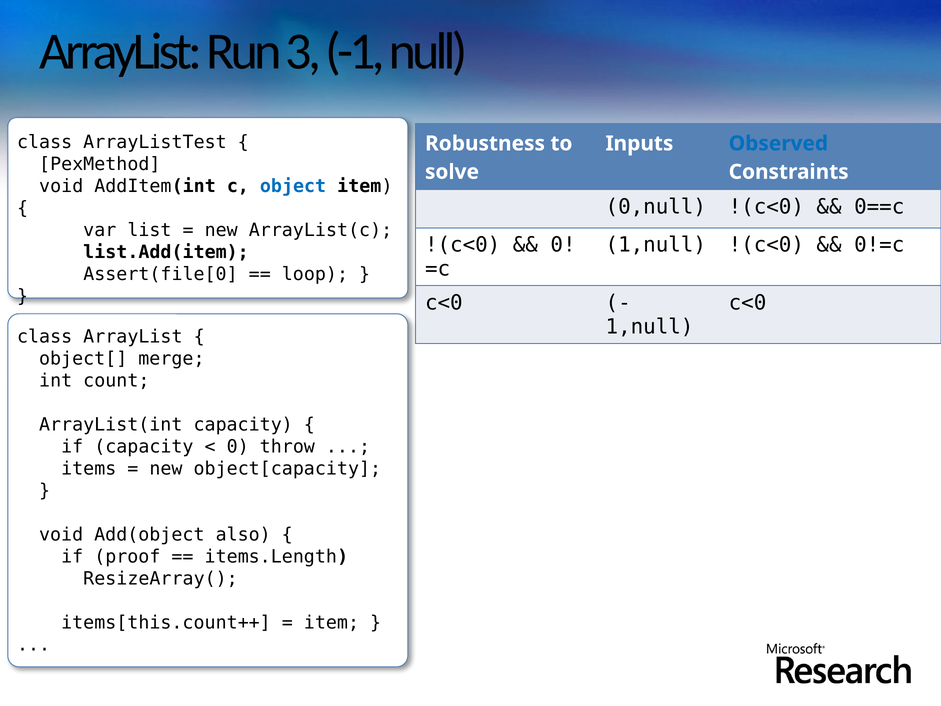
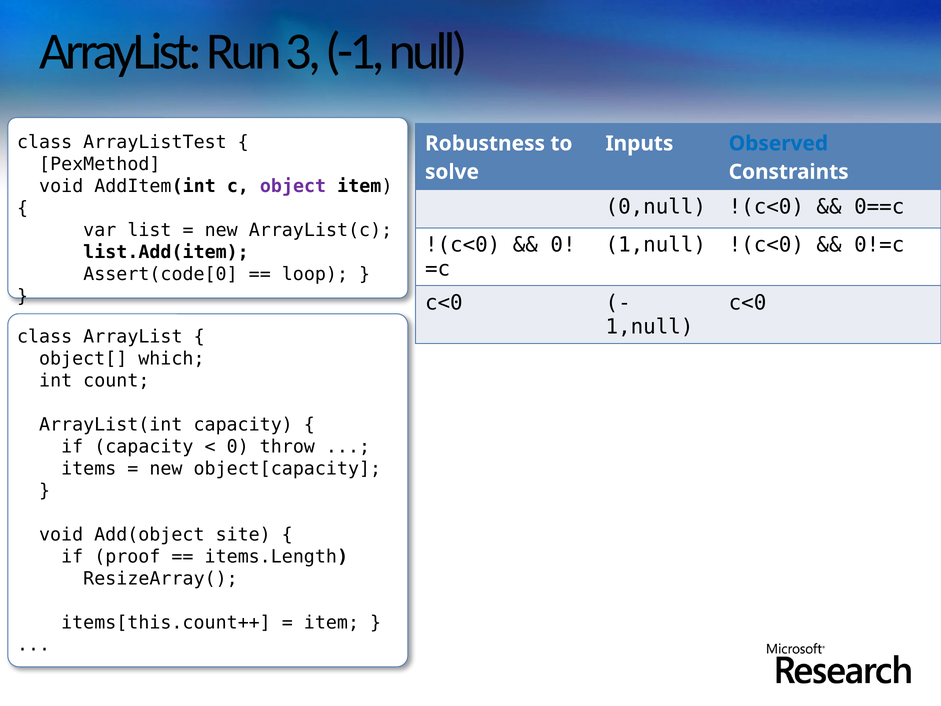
object colour: blue -> purple
Assert(file[0: Assert(file[0 -> Assert(code[0
merge: merge -> which
also: also -> site
